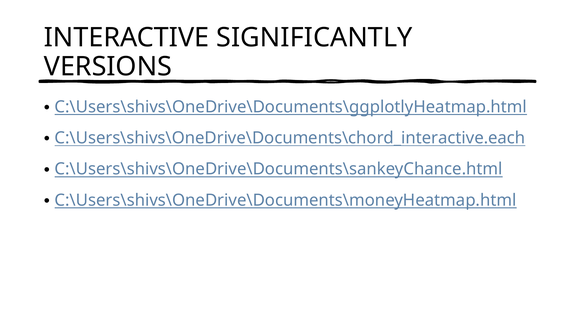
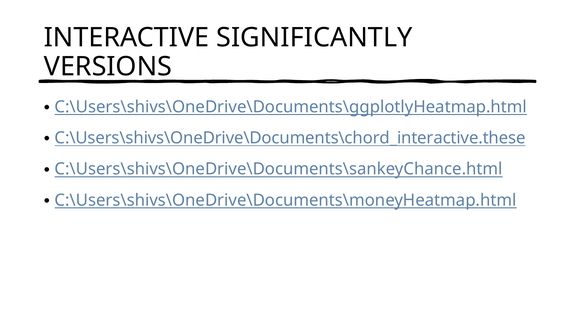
C:\Users\shivs\OneDrive\Documents\chord_interactive.each: C:\Users\shivs\OneDrive\Documents\chord_interactive.each -> C:\Users\shivs\OneDrive\Documents\chord_interactive.these
